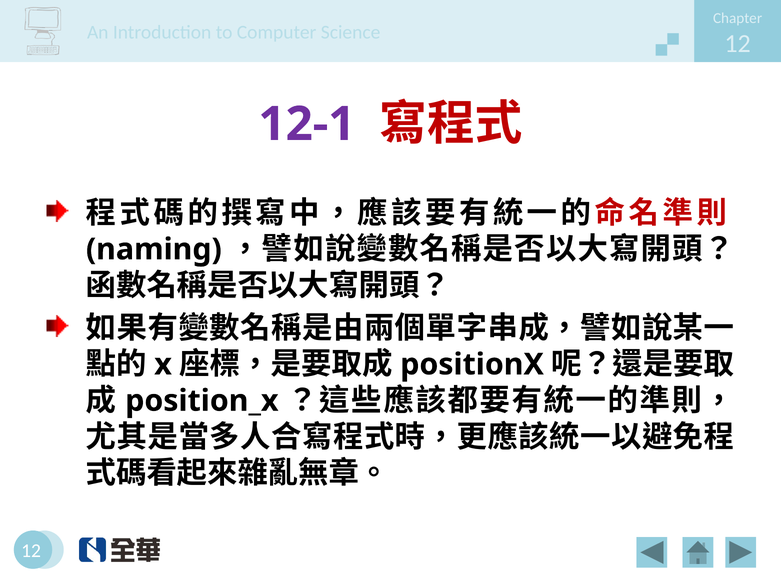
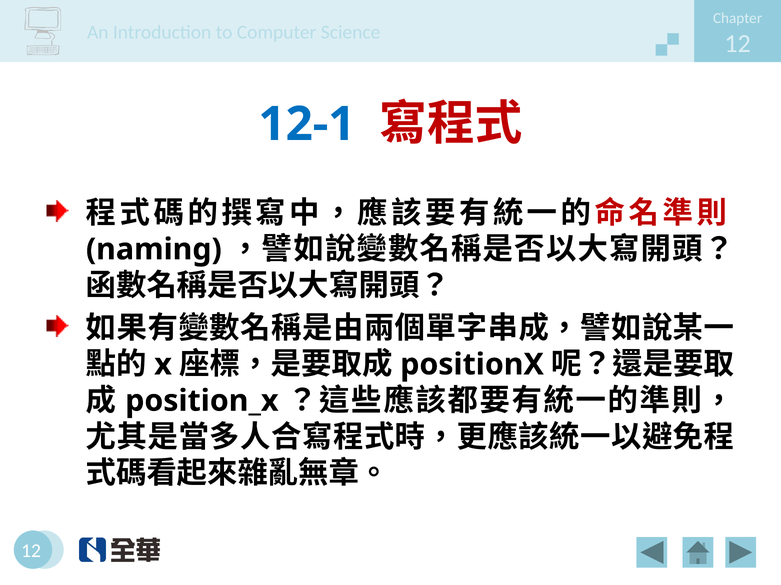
12-1 colour: purple -> blue
